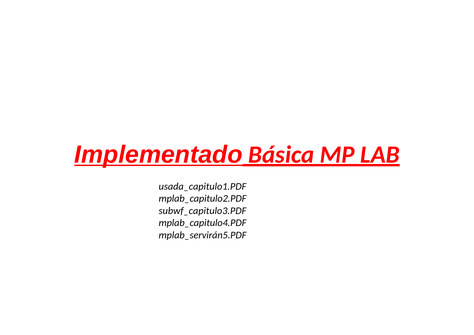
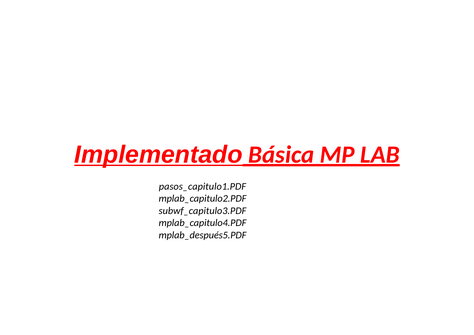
usada_capitulo1.PDF: usada_capitulo1.PDF -> pasos_capitulo1.PDF
mplab_servirán5.PDF: mplab_servirán5.PDF -> mplab_después5.PDF
